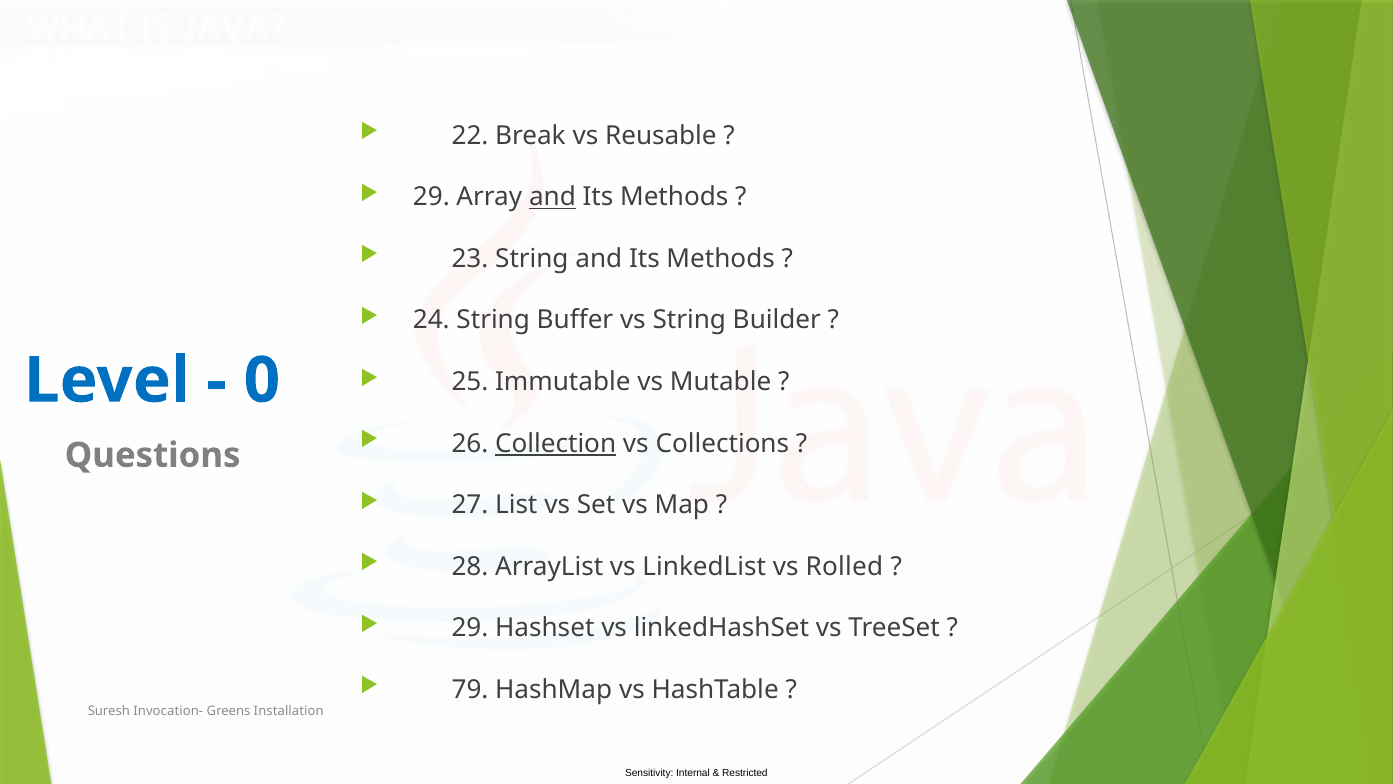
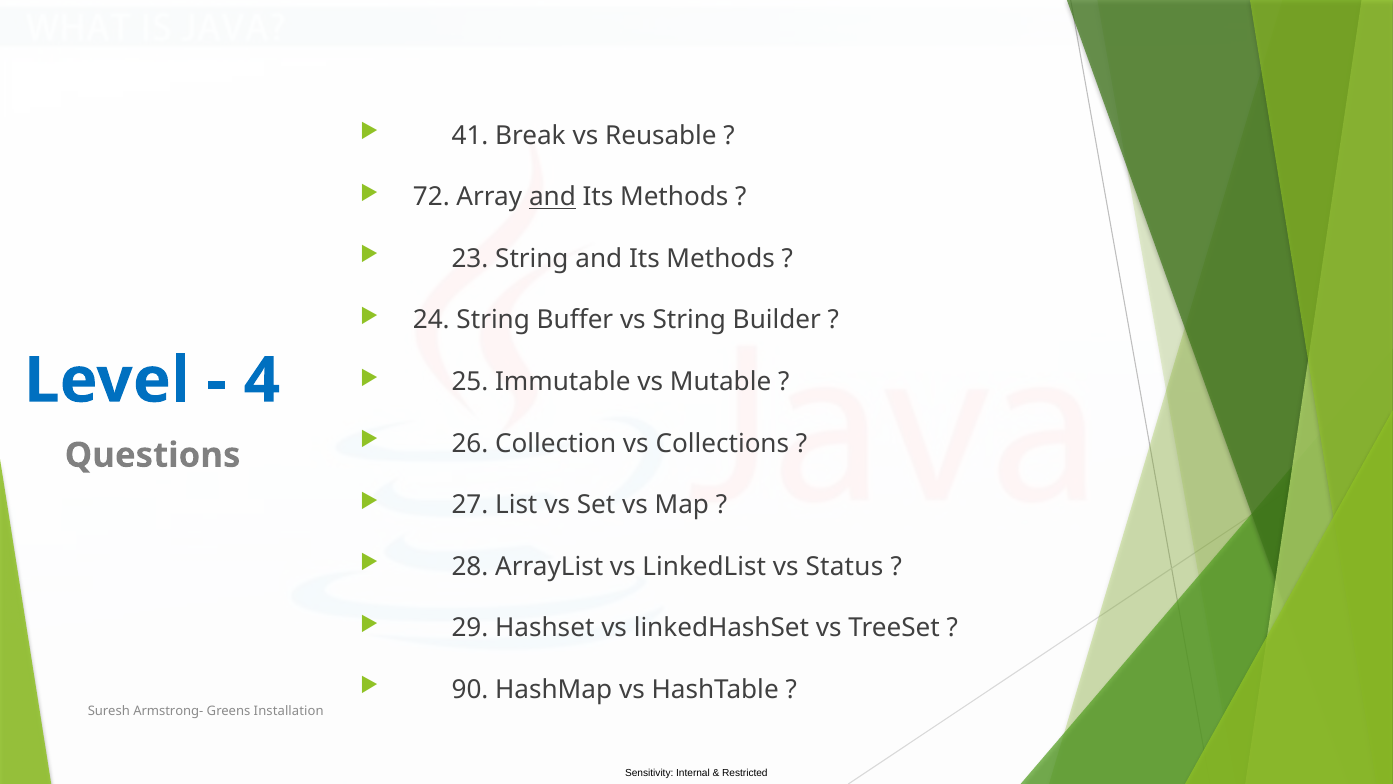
22: 22 -> 41
29 at (431, 197): 29 -> 72
0: 0 -> 4
Collection underline: present -> none
Rolled: Rolled -> Status
79: 79 -> 90
Invocation-: Invocation- -> Armstrong-
